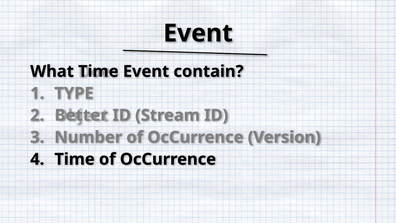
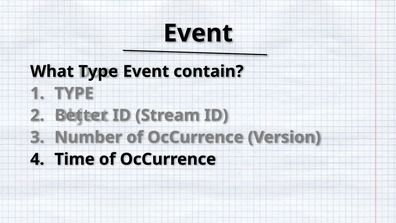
What Time: Time -> Type
